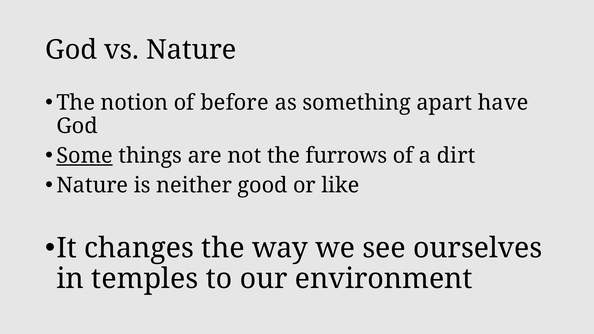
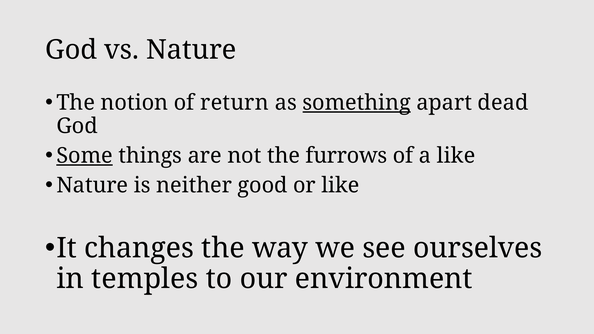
before: before -> return
something underline: none -> present
have: have -> dead
a dirt: dirt -> like
